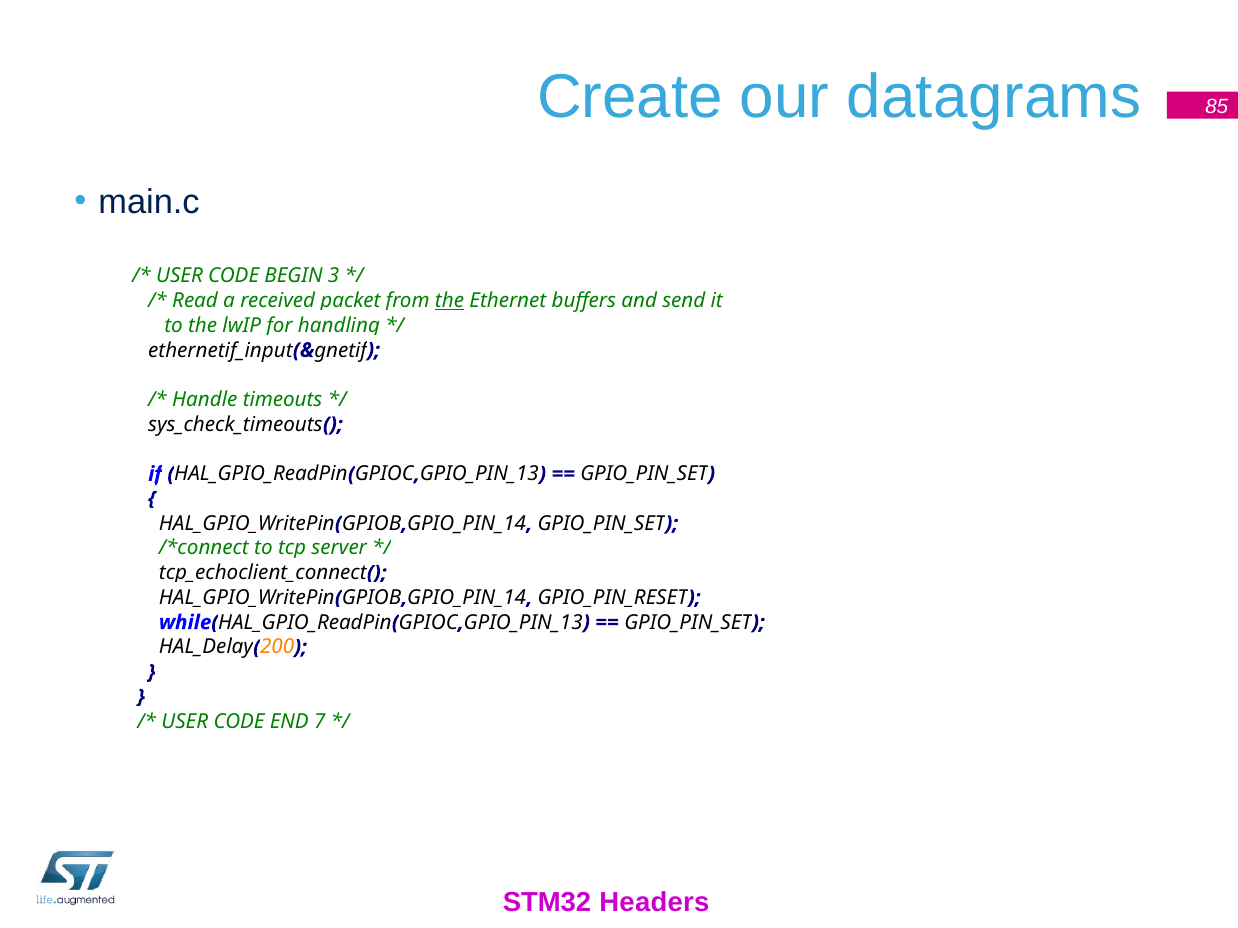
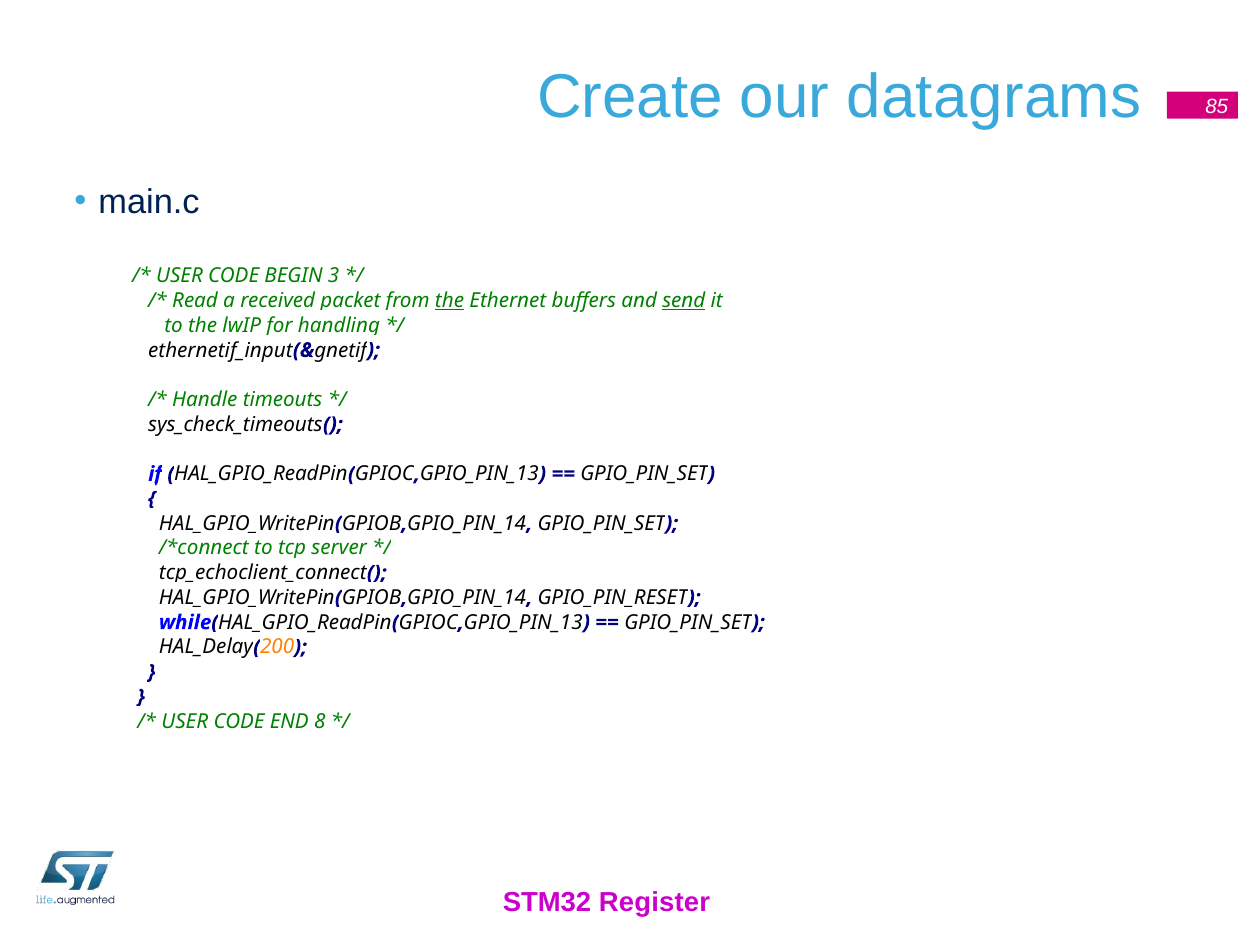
send underline: none -> present
7: 7 -> 8
Headers: Headers -> Register
